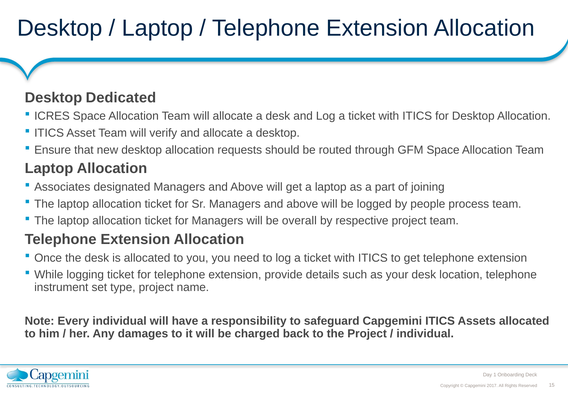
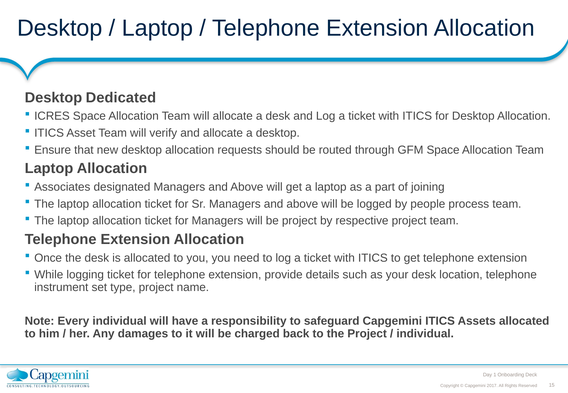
be overall: overall -> project
